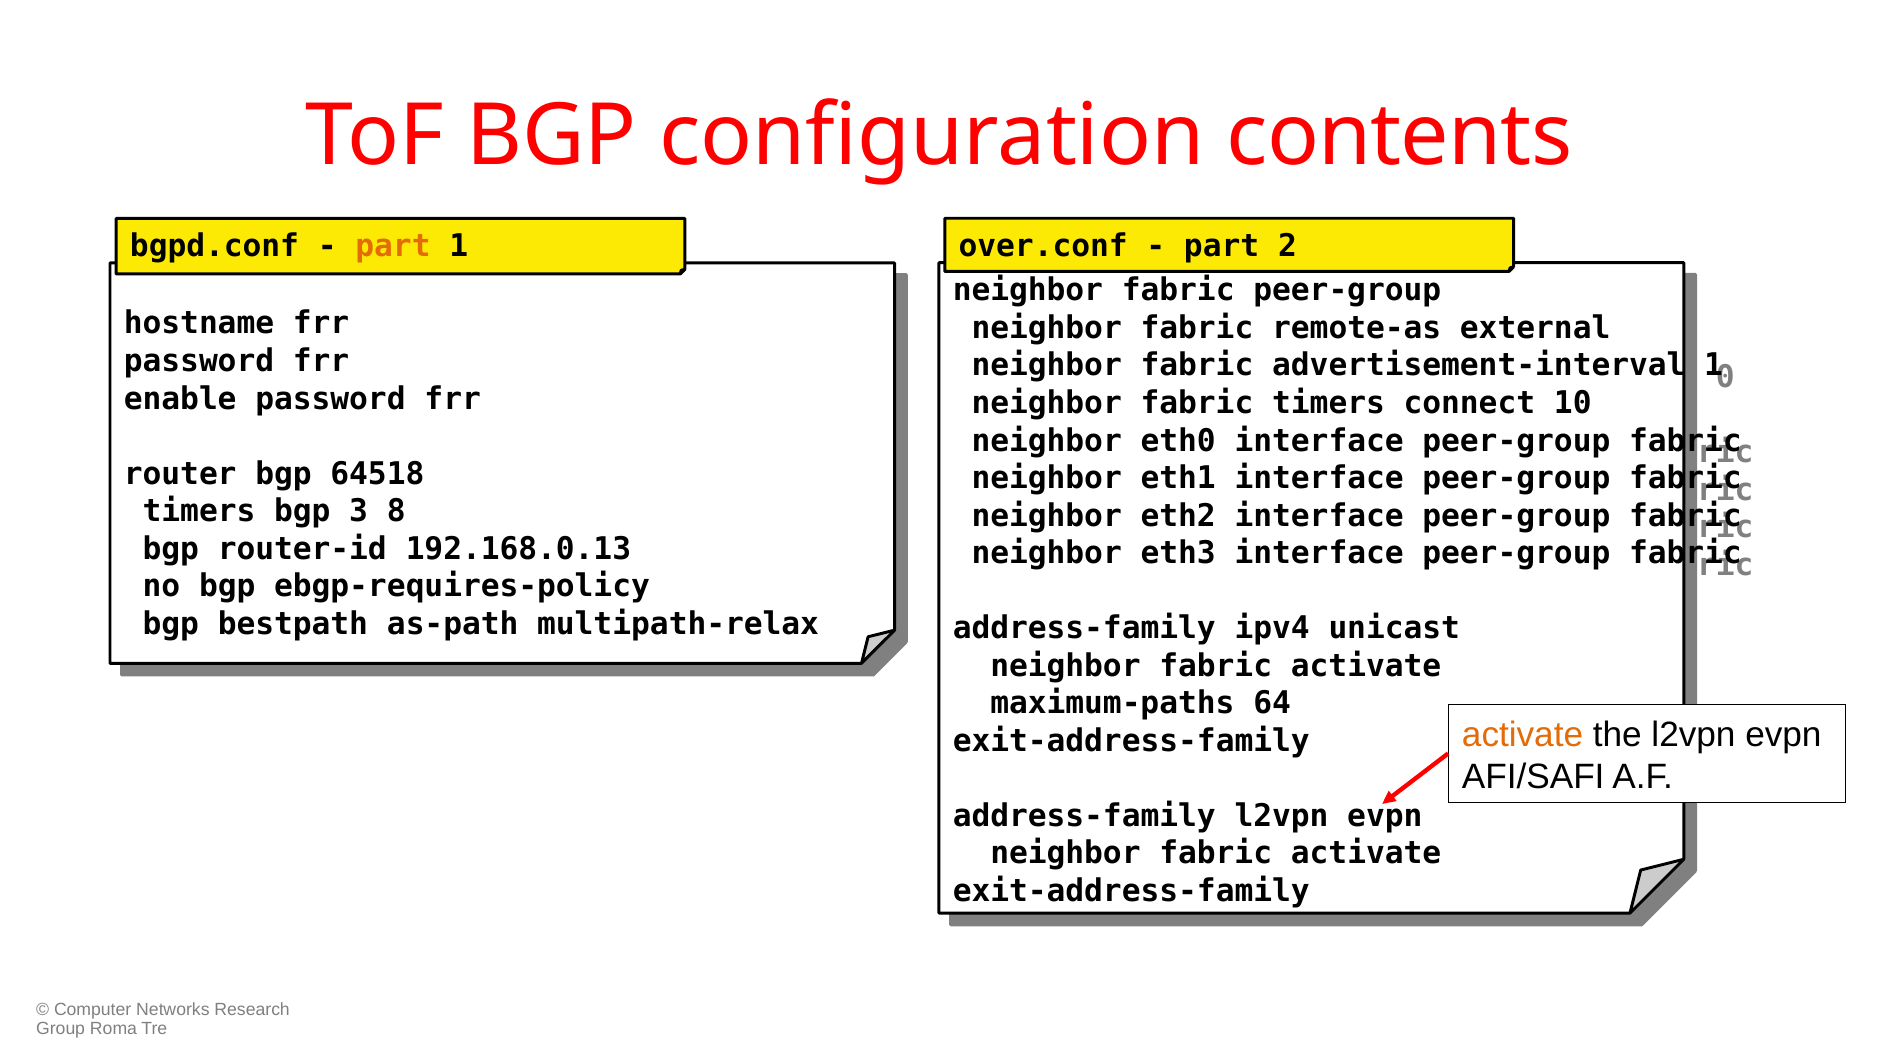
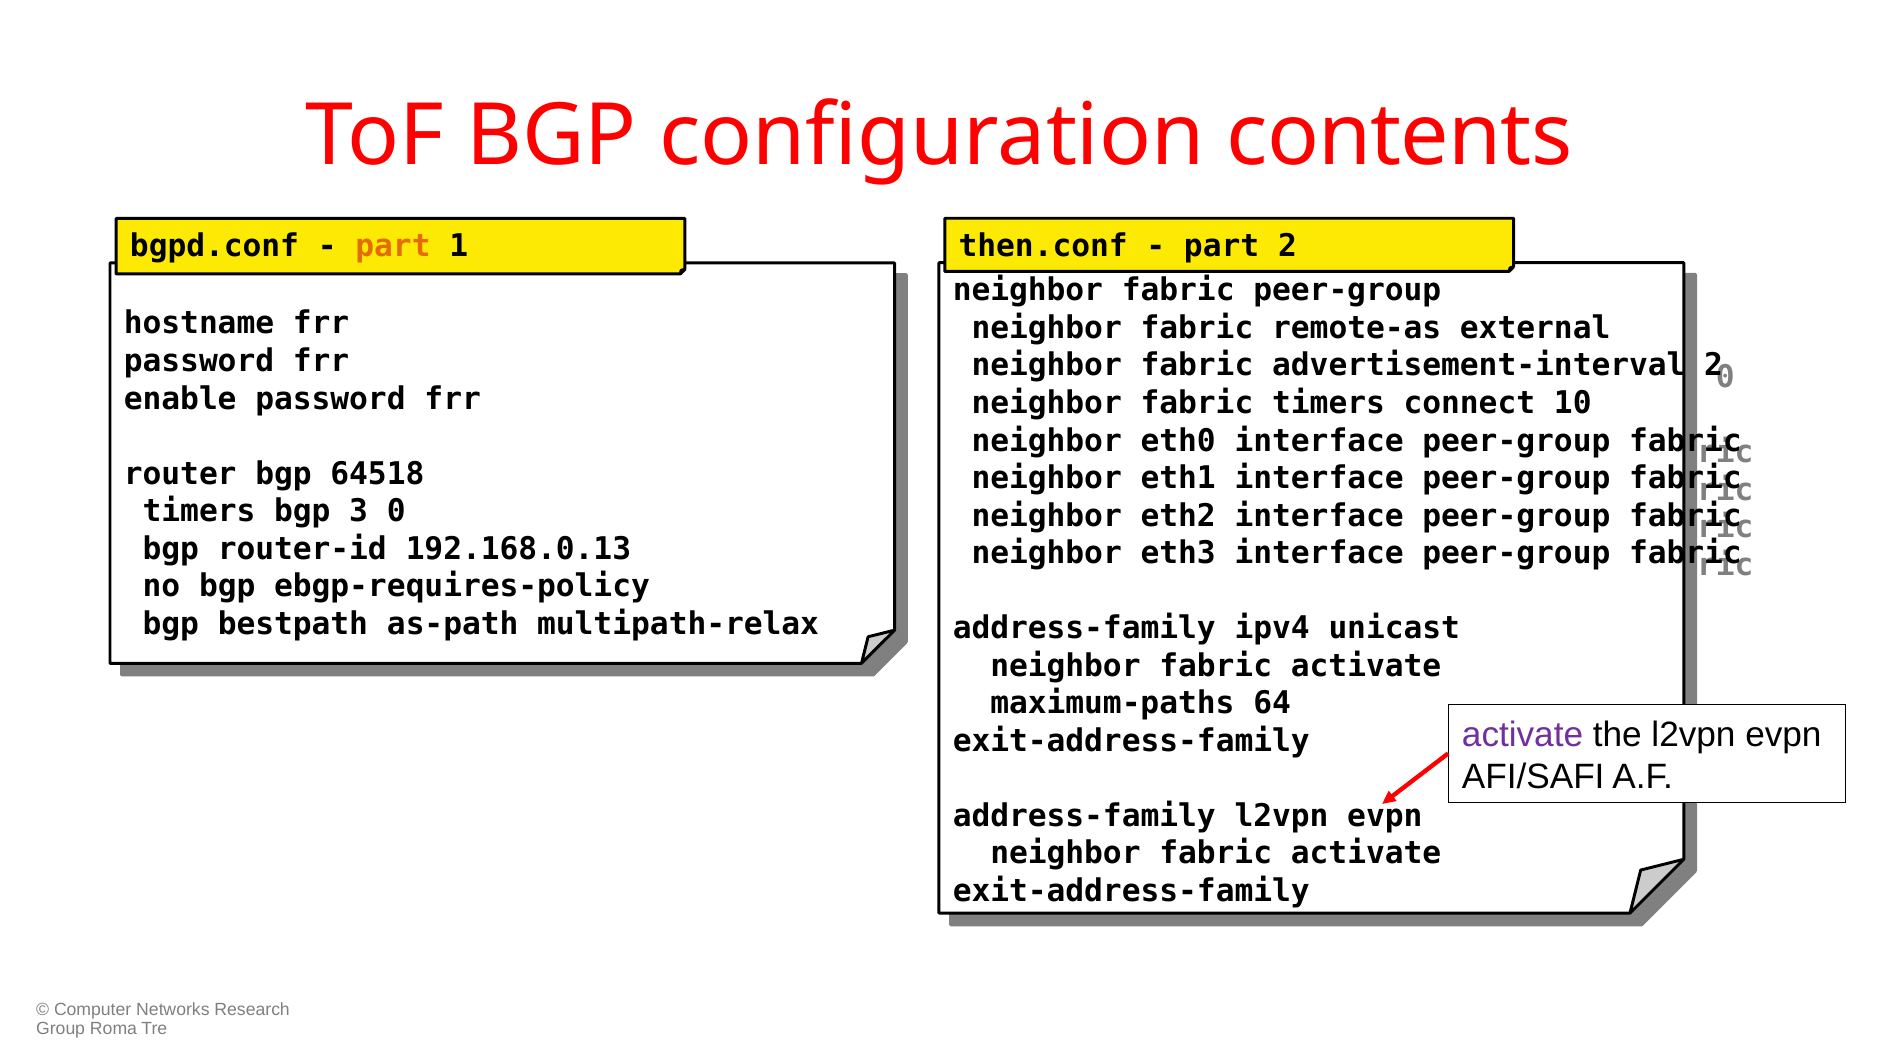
over.conf: over.conf -> then.conf
1 at (1714, 366): 1 -> 2
3 8: 8 -> 0
activate at (1523, 735) colour: orange -> purple
